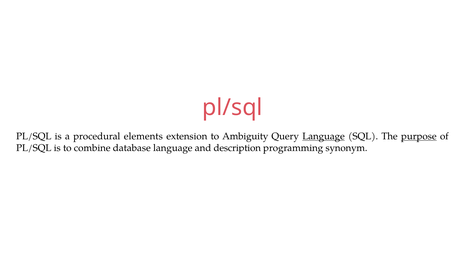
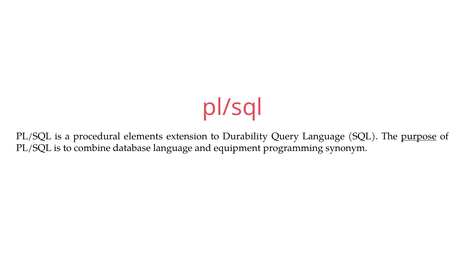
Ambiguity: Ambiguity -> Durability
Language at (324, 136) underline: present -> none
description: description -> equipment
